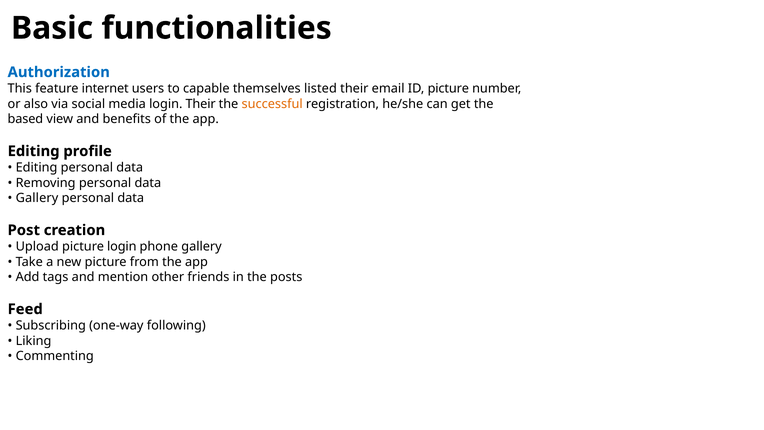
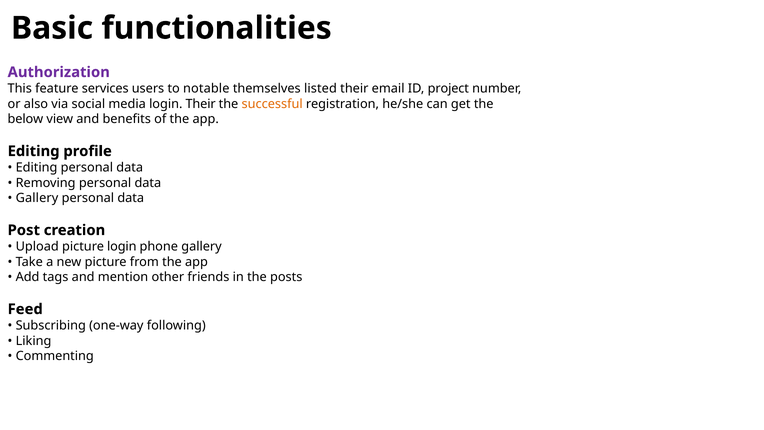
Authorization colour: blue -> purple
internet: internet -> services
capable: capable -> notable
ID picture: picture -> project
based: based -> below
